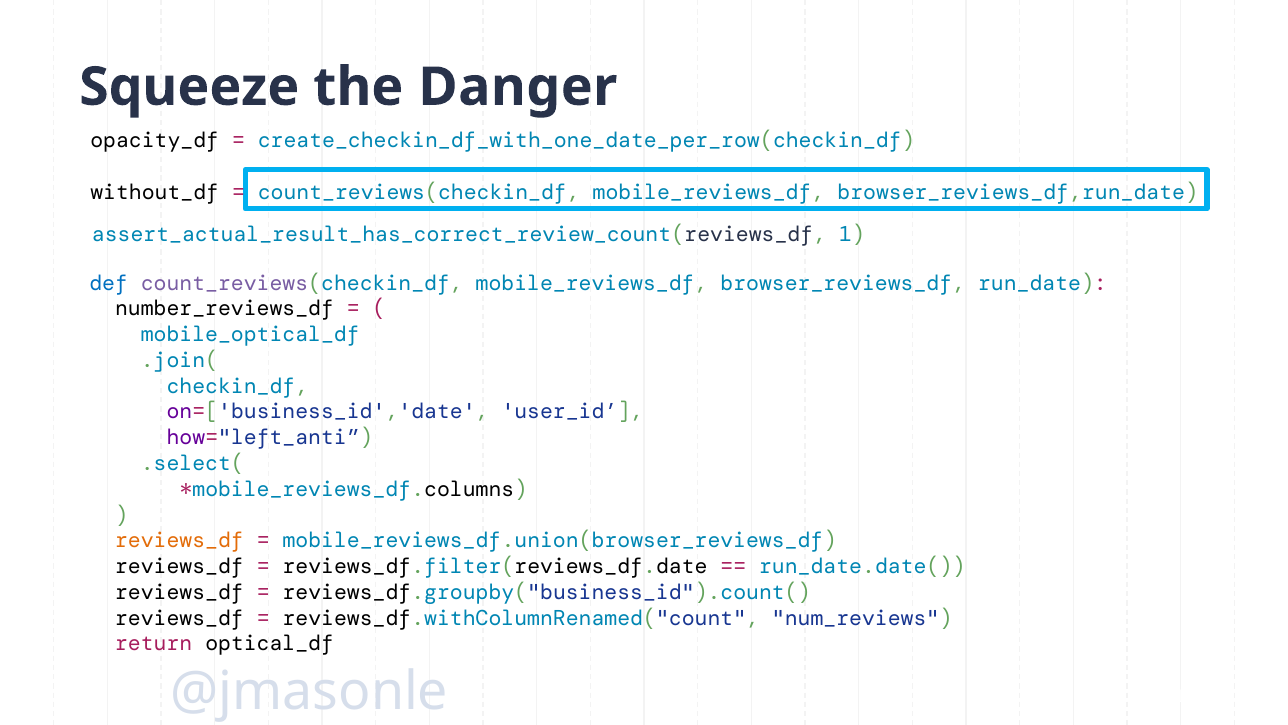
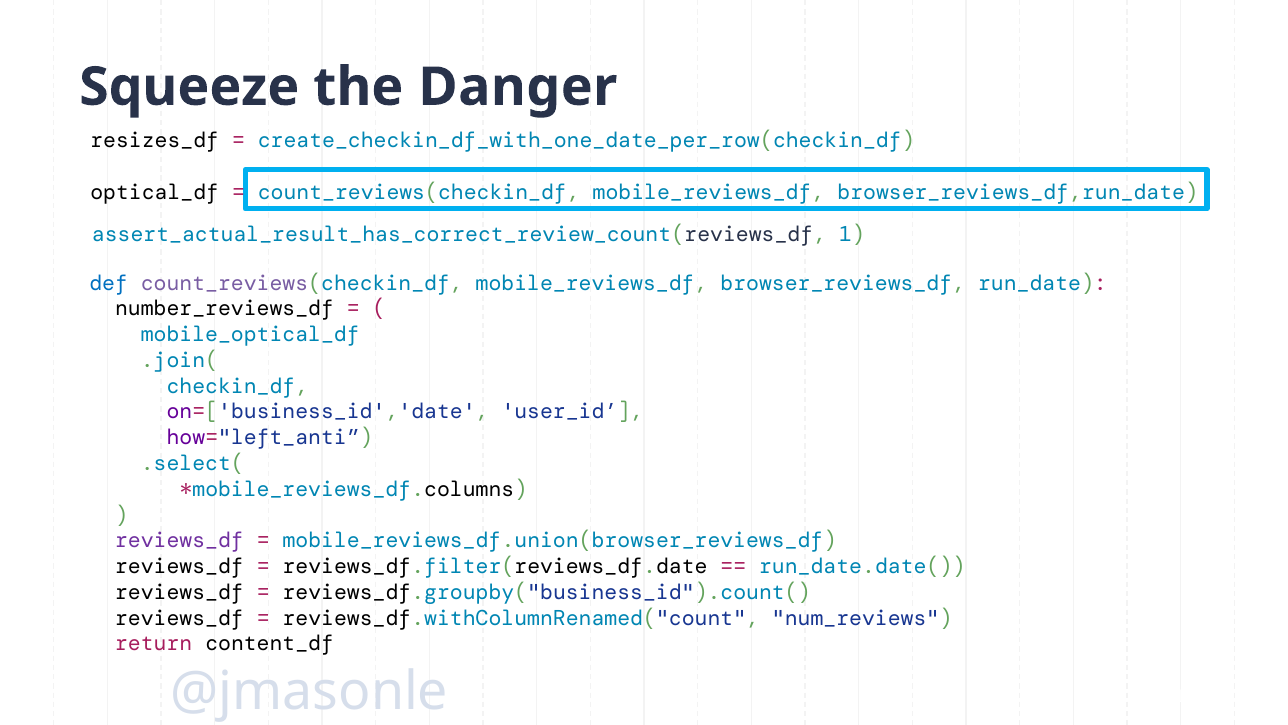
opacity_df: opacity_df -> resizes_df
without_df: without_df -> optical_df
reviews_df at (179, 540) colour: orange -> purple
optical_df: optical_df -> content_df
